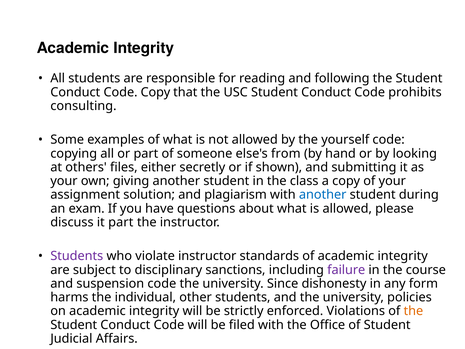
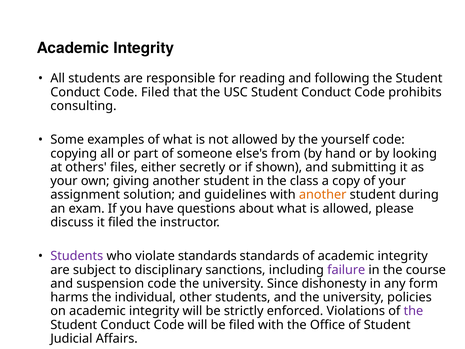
Code Copy: Copy -> Filed
plagiarism: plagiarism -> guidelines
another at (323, 195) colour: blue -> orange
it part: part -> filed
violate instructor: instructor -> standards
the at (413, 311) colour: orange -> purple
